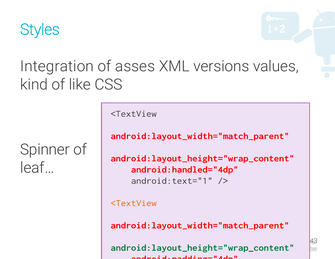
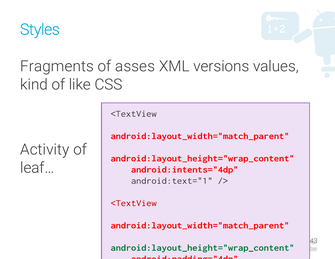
Integration: Integration -> Fragments
Spinner: Spinner -> Activity
android:handled="4dp: android:handled="4dp -> android:intents="4dp
<TextView at (134, 203) colour: orange -> red
